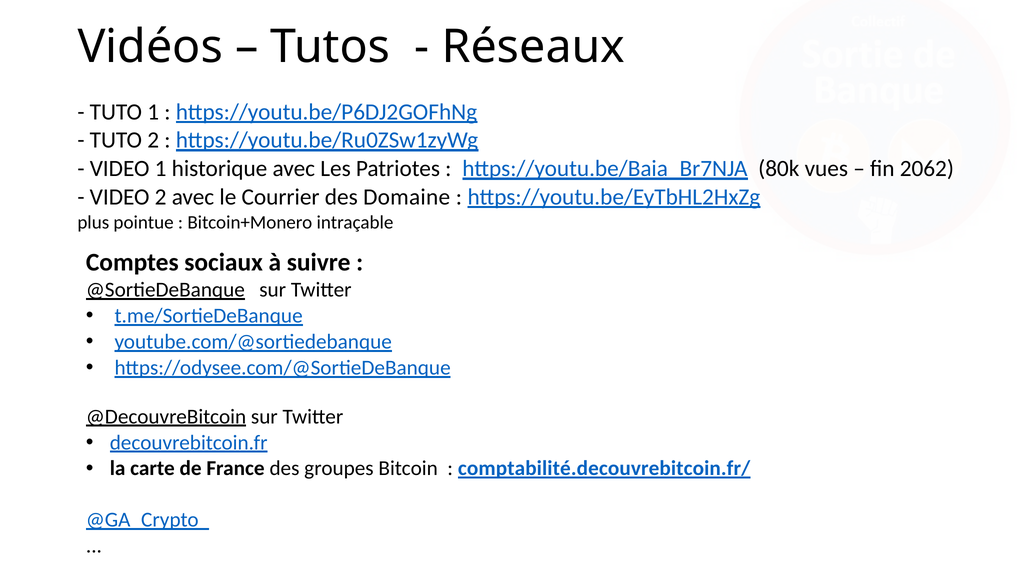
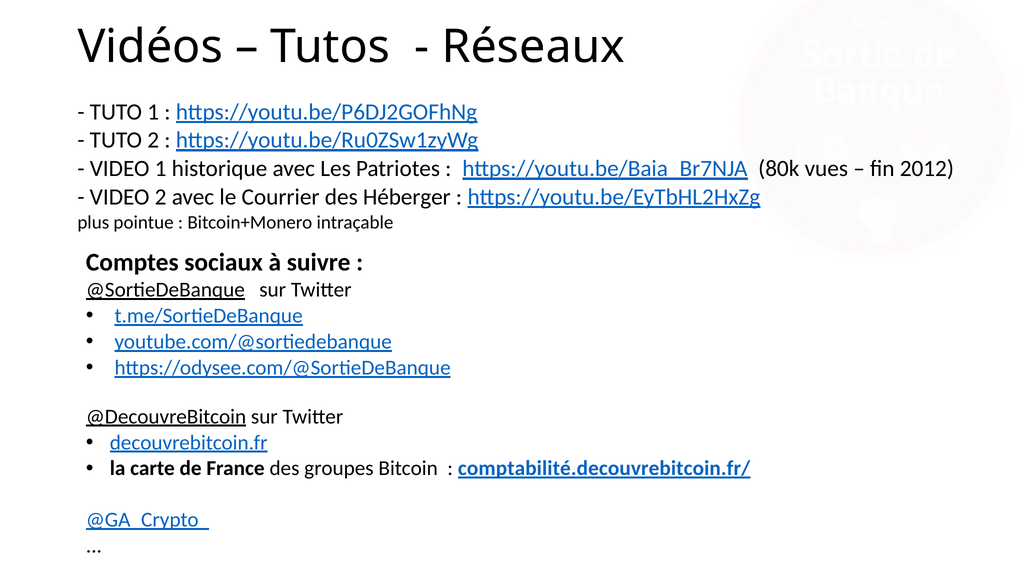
2062: 2062 -> 2012
Domaine: Domaine -> Héberger
